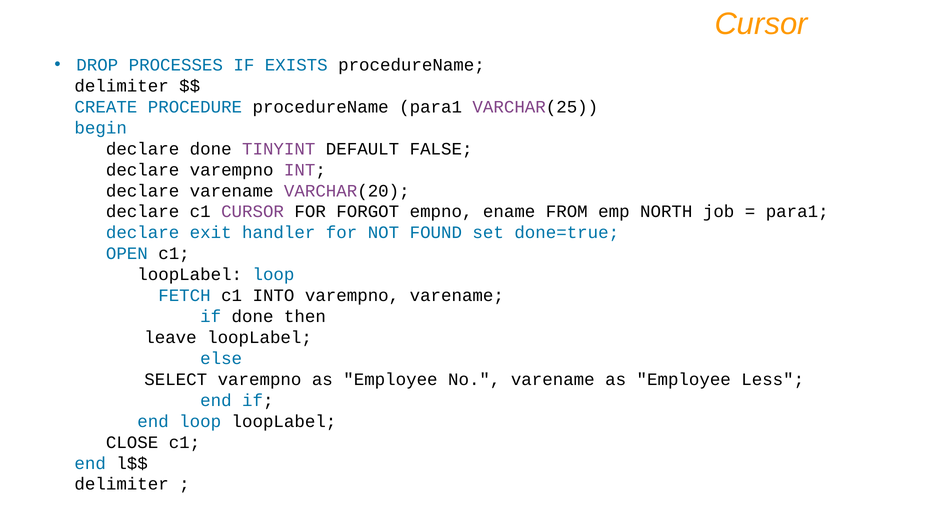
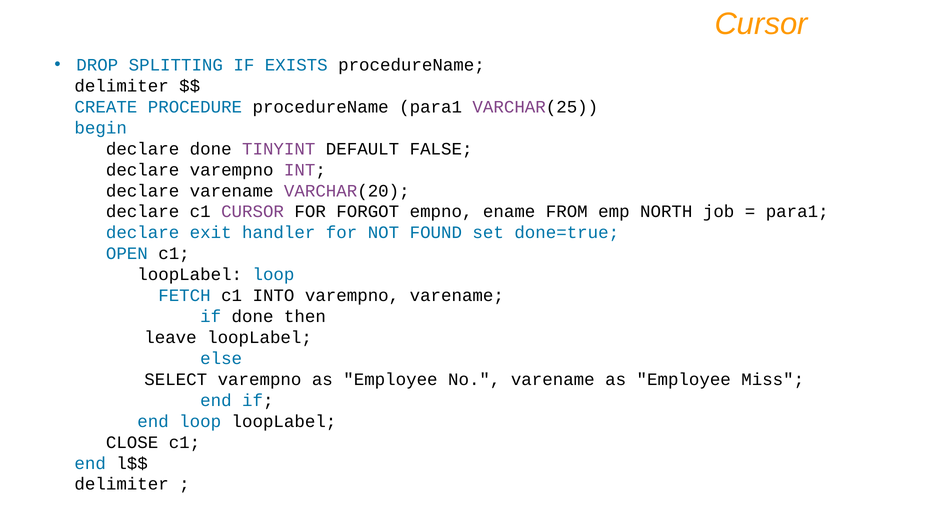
PROCESSES: PROCESSES -> SPLITTING
Less: Less -> Miss
